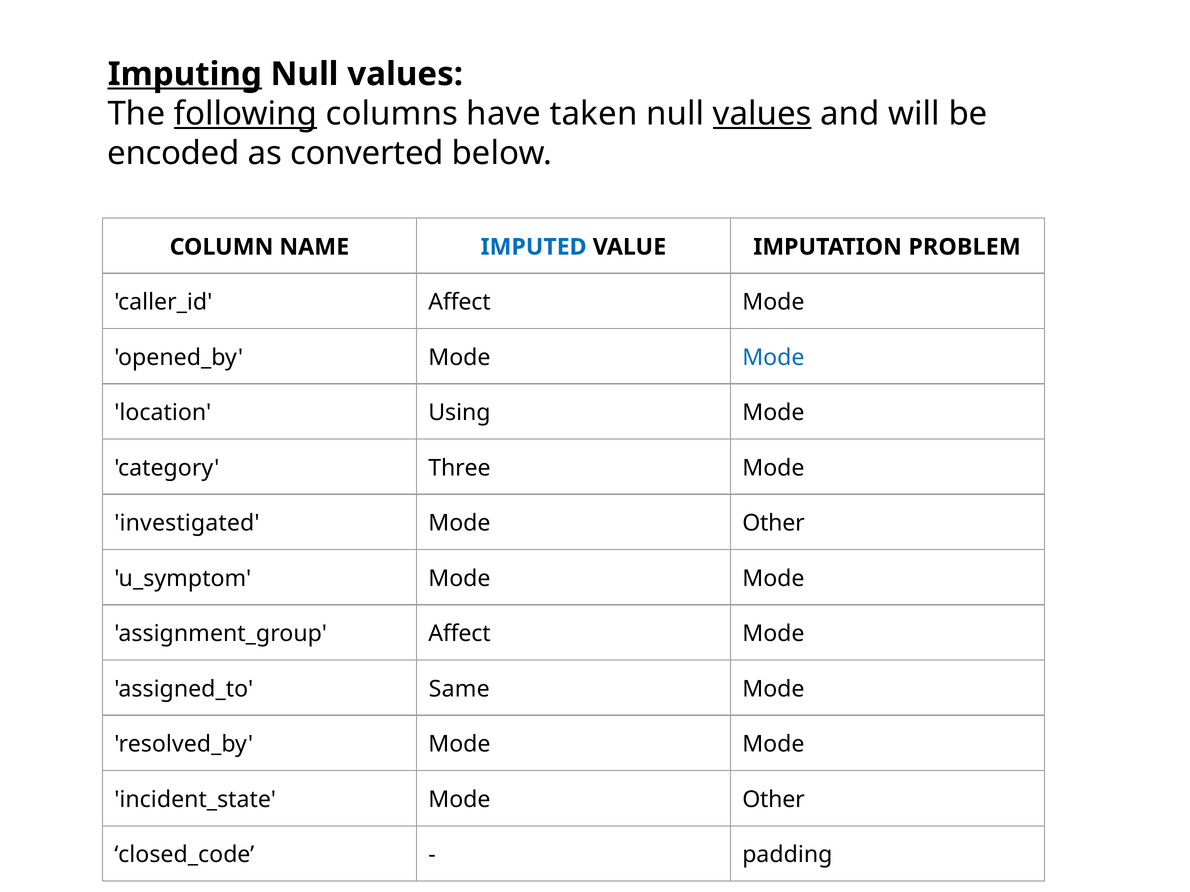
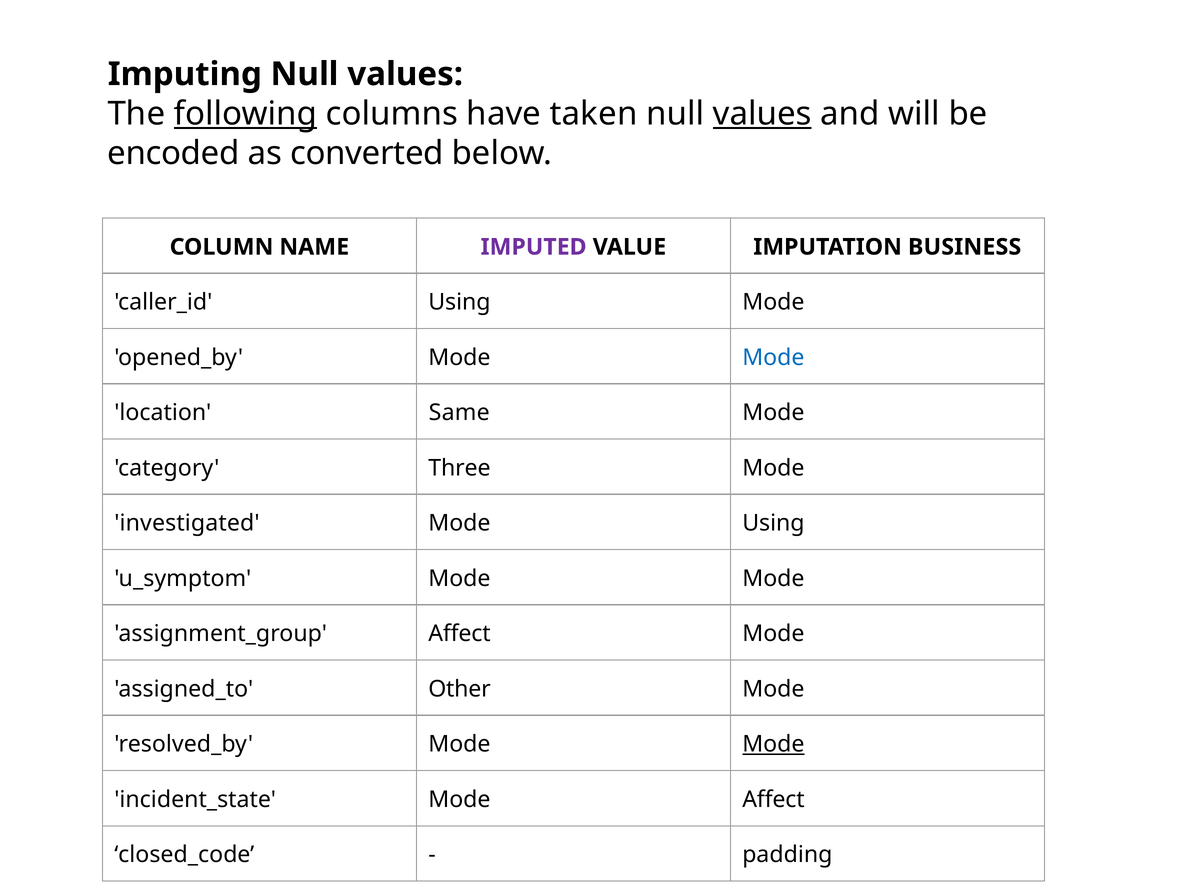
Imputing underline: present -> none
IMPUTED colour: blue -> purple
PROBLEM: PROBLEM -> BUSINESS
Affect at (459, 302): Affect -> Using
Using: Using -> Same
Other at (773, 524): Other -> Using
Same: Same -> Other
Mode at (773, 745) underline: none -> present
Other at (773, 800): Other -> Affect
